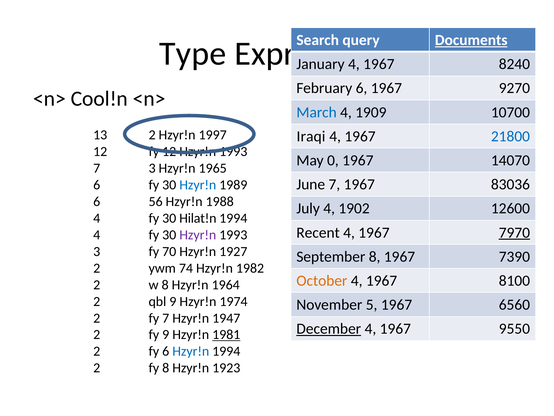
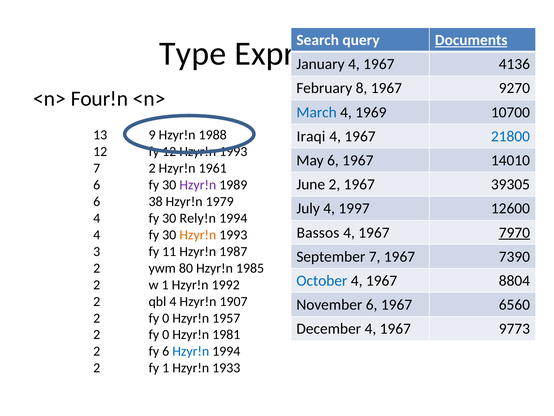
8240: 8240 -> 4136
February 6: 6 -> 8
Cool!n: Cool!n -> Four!n
1909: 1909 -> 1969
13 2: 2 -> 9
1997: 1997 -> 1988
May 0: 0 -> 6
14070: 14070 -> 14010
7 3: 3 -> 2
1965: 1965 -> 1961
June 7: 7 -> 2
83036: 83036 -> 39305
Hzyr!n at (198, 185) colour: blue -> purple
56: 56 -> 38
1988: 1988 -> 1979
1902: 1902 -> 1997
Hilat!n: Hilat!n -> Rely!n
Recent: Recent -> Bassos
Hzyr!n at (198, 235) colour: purple -> orange
70: 70 -> 11
1927: 1927 -> 1987
September 8: 8 -> 7
74: 74 -> 80
1982: 1982 -> 1985
October colour: orange -> blue
8100: 8100 -> 8804
w 8: 8 -> 1
1964: 1964 -> 1992
qbl 9: 9 -> 4
1974: 1974 -> 1907
November 5: 5 -> 6
7 at (166, 318): 7 -> 0
1947: 1947 -> 1957
December underline: present -> none
9550: 9550 -> 9773
9 at (166, 334): 9 -> 0
1981 underline: present -> none
fy 8: 8 -> 1
1923: 1923 -> 1933
